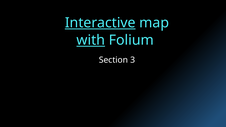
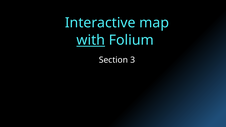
Interactive underline: present -> none
